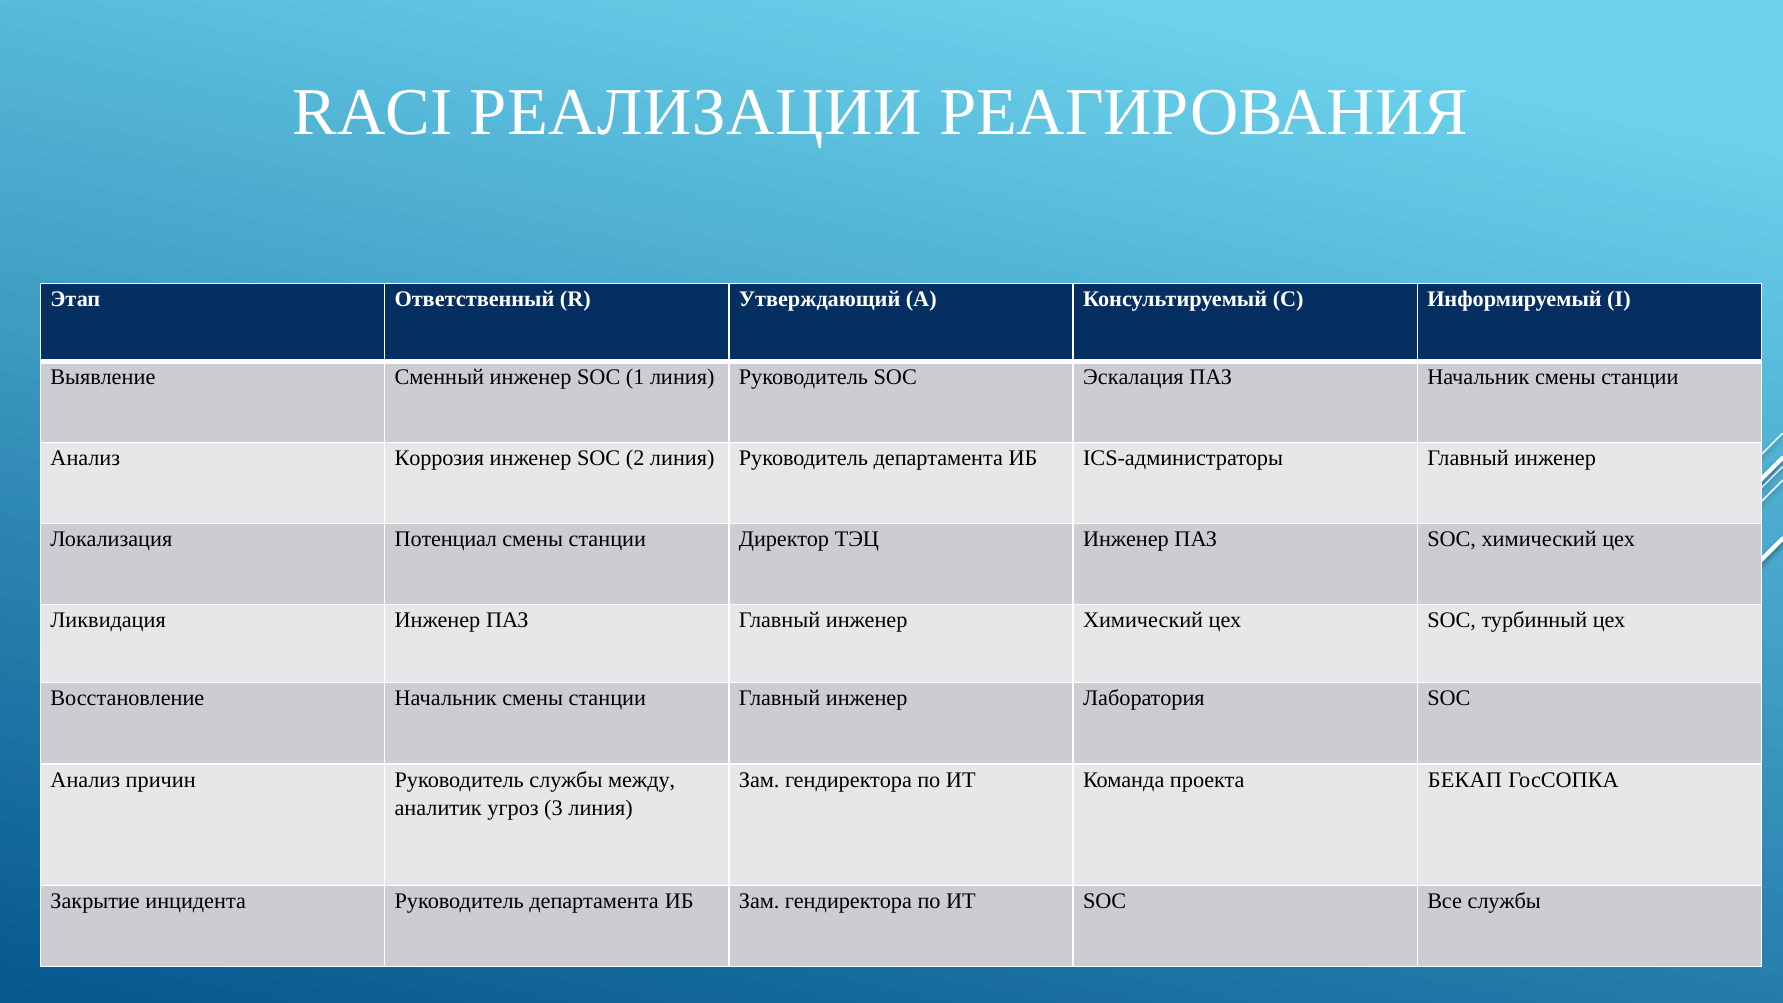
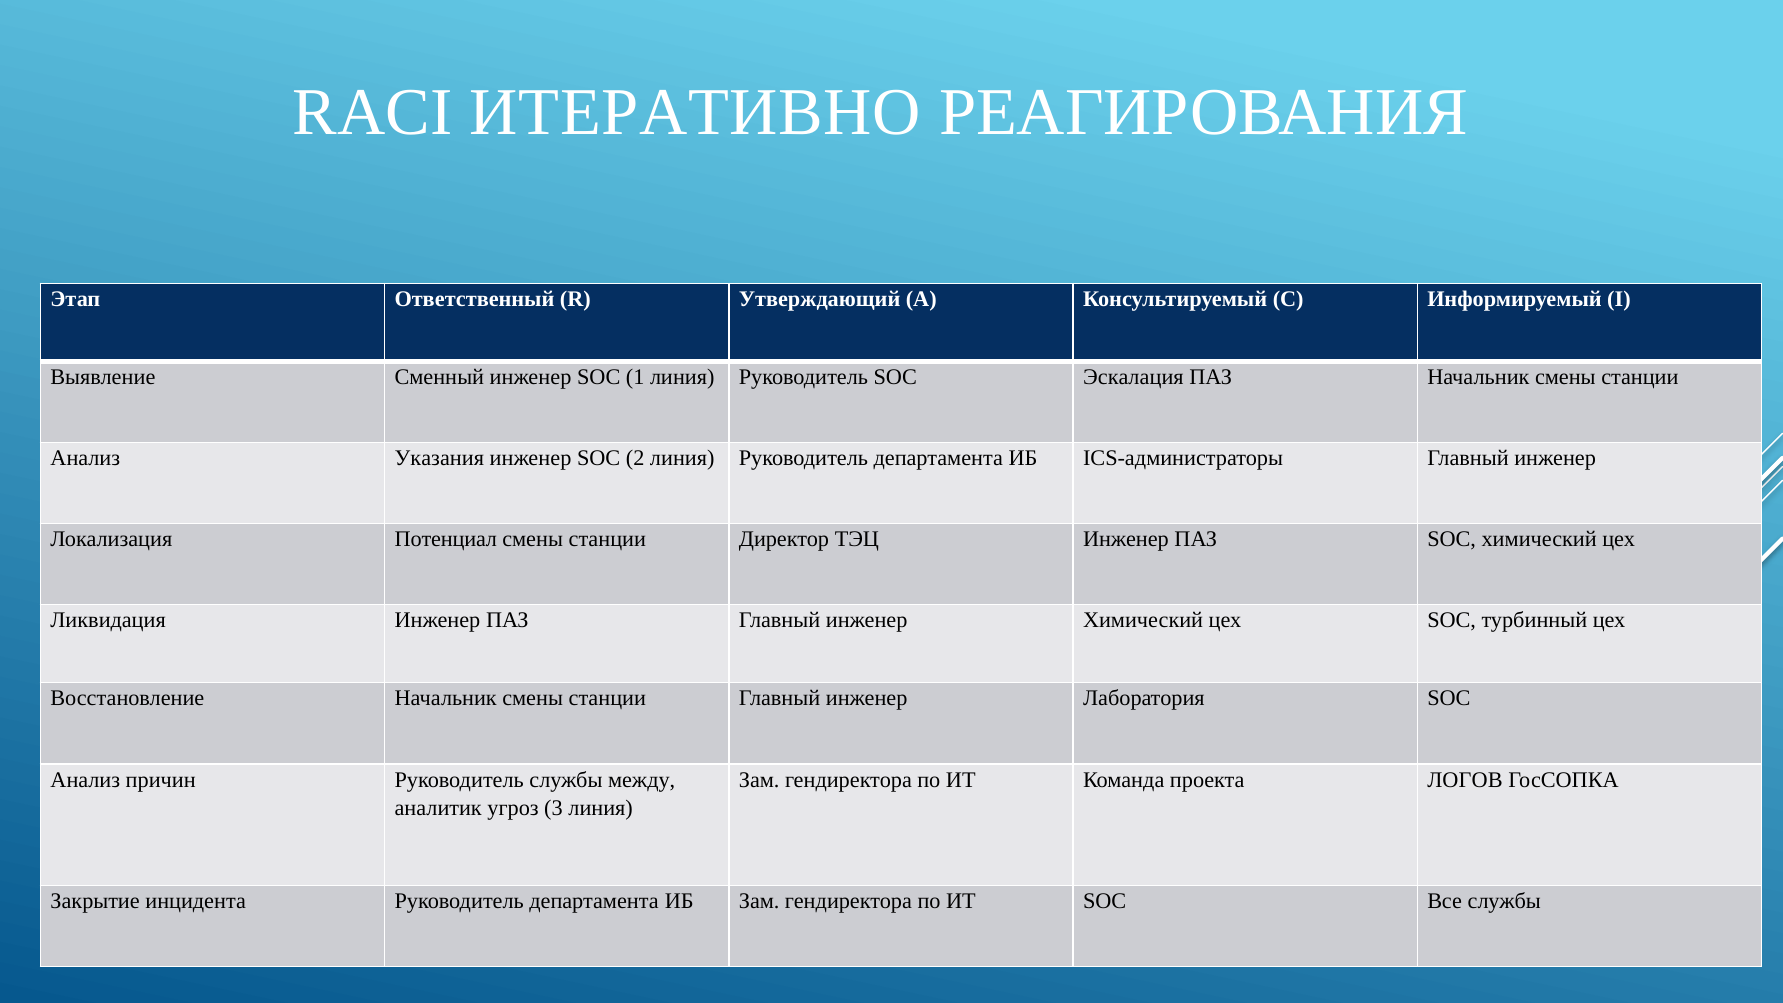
РЕАЛИЗАЦИИ: РЕАЛИЗАЦИИ -> ИТЕРАТИВНО
Коррозия: Коррозия -> Указания
БЕКАП: БЕКАП -> ЛОГОВ
